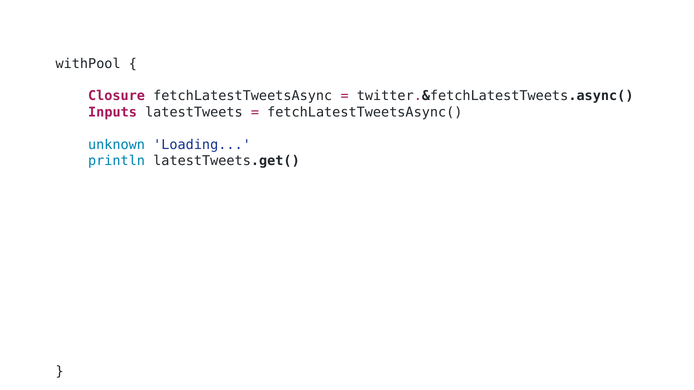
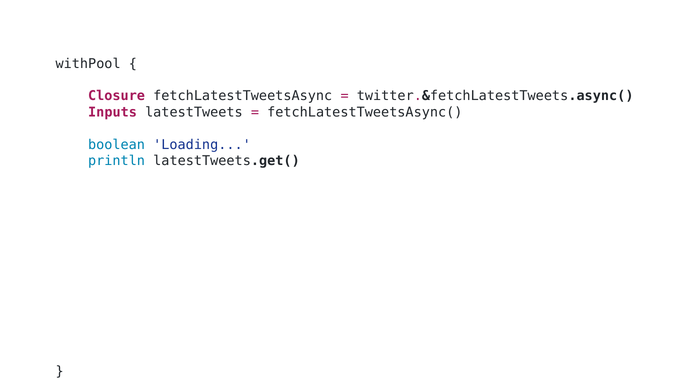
unknown: unknown -> boolean
